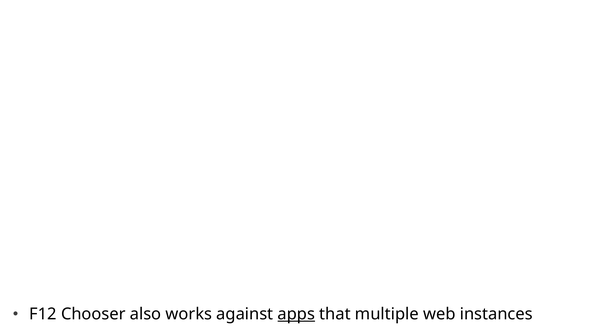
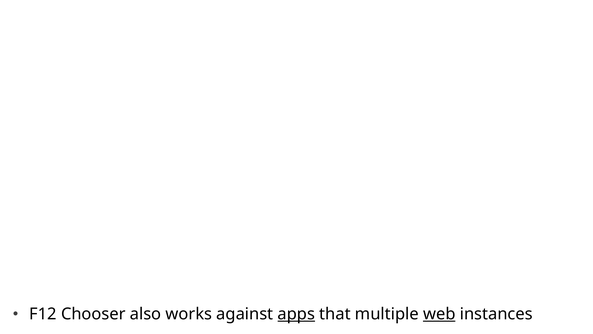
web underline: none -> present
